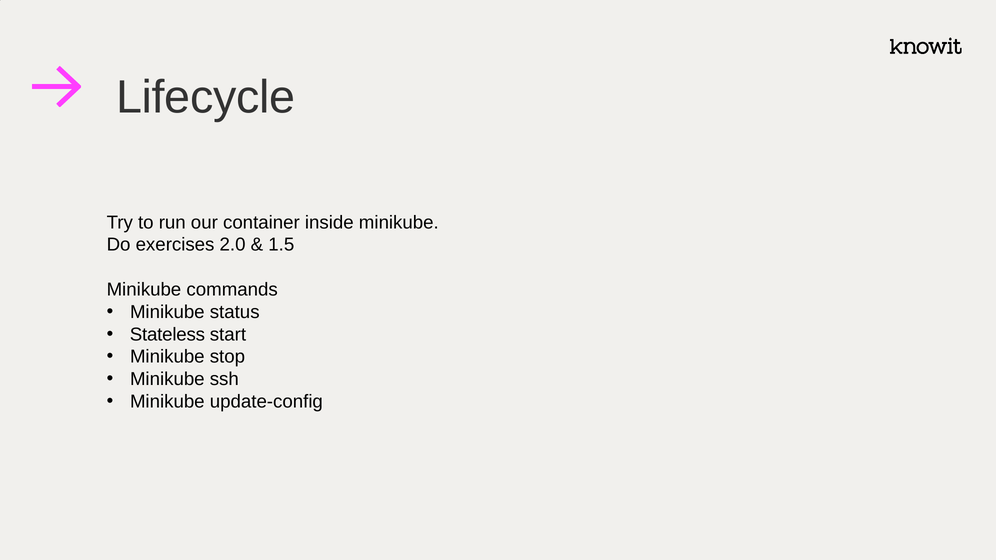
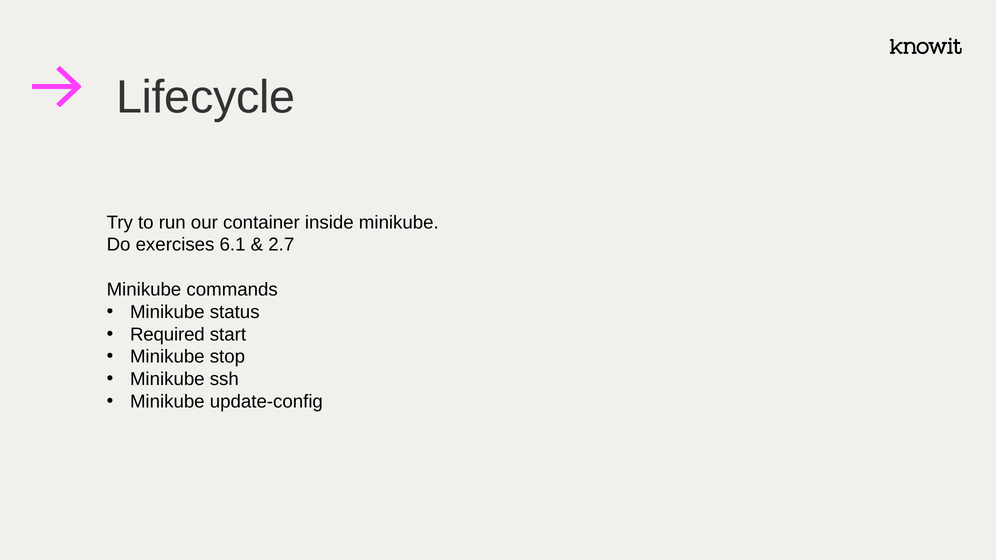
2.0: 2.0 -> 6.1
1.5: 1.5 -> 2.7
Stateless: Stateless -> Required
